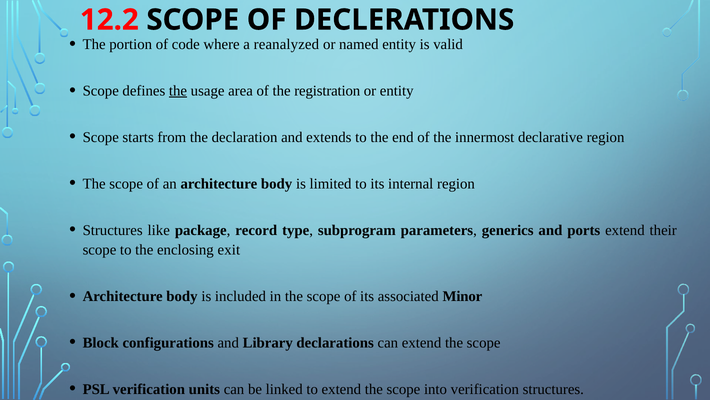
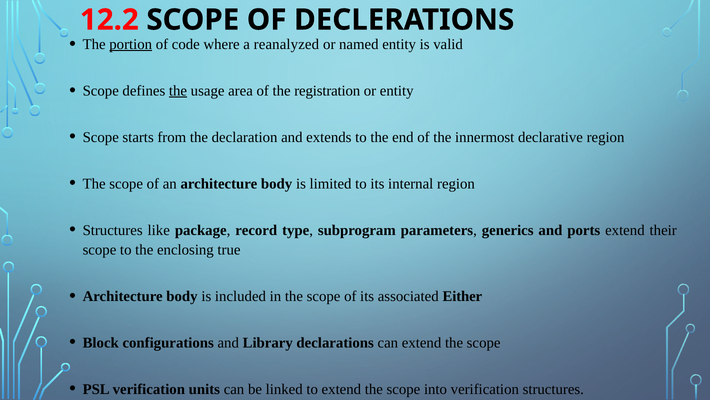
portion underline: none -> present
exit: exit -> true
Minor: Minor -> Either
